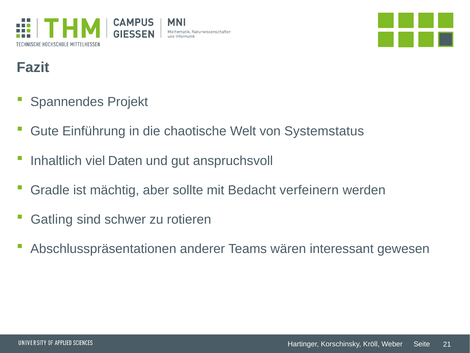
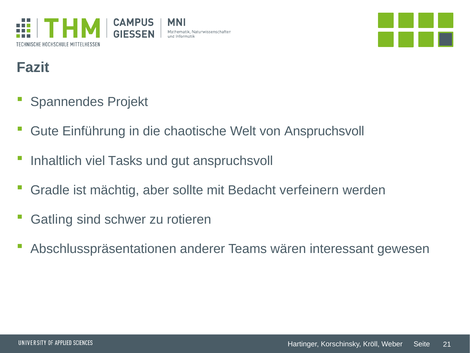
von Systemstatus: Systemstatus -> Anspruchsvoll
Daten: Daten -> Tasks
